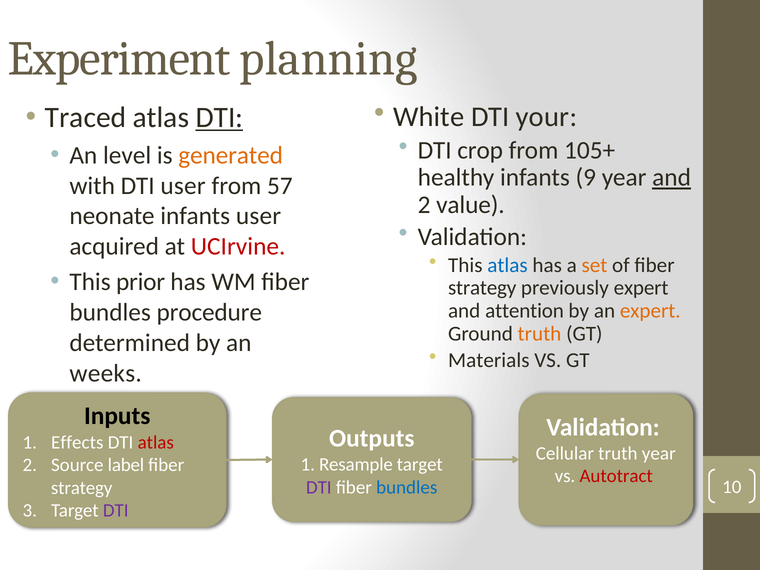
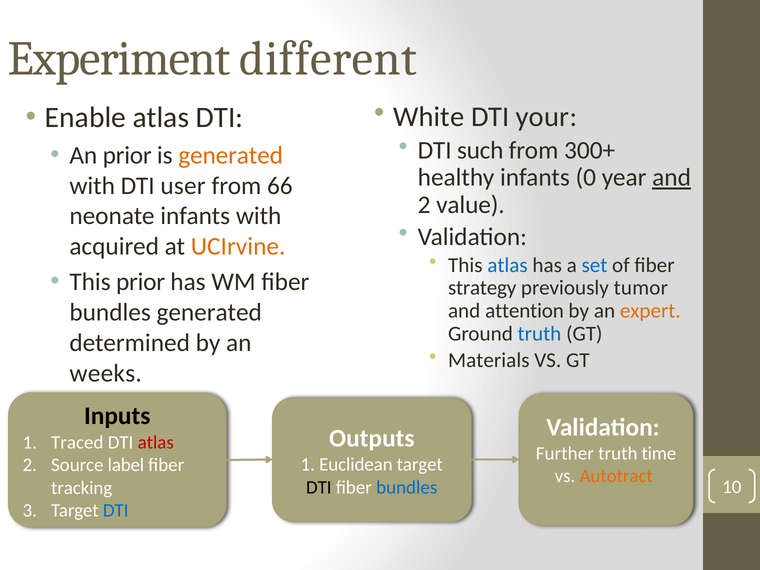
planning: planning -> different
Traced: Traced -> Enable
DTI at (220, 118) underline: present -> none
crop: crop -> such
105+: 105+ -> 300+
An level: level -> prior
9: 9 -> 0
57: 57 -> 66
infants user: user -> with
UCIrvine colour: red -> orange
set colour: orange -> blue
previously expert: expert -> tumor
bundles procedure: procedure -> generated
truth at (539, 334) colour: orange -> blue
Effects: Effects -> Traced
Cellular: Cellular -> Further
truth year: year -> time
Resample: Resample -> Euclidean
Autotract colour: red -> orange
DTI at (319, 487) colour: purple -> black
strategy at (82, 488): strategy -> tracking
DTI at (116, 511) colour: purple -> blue
